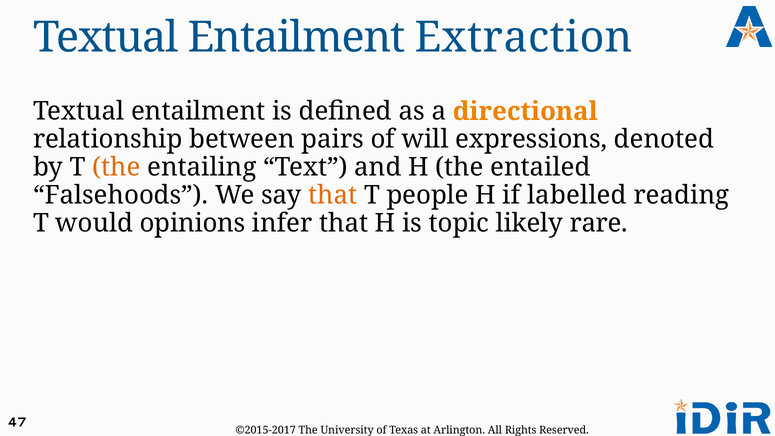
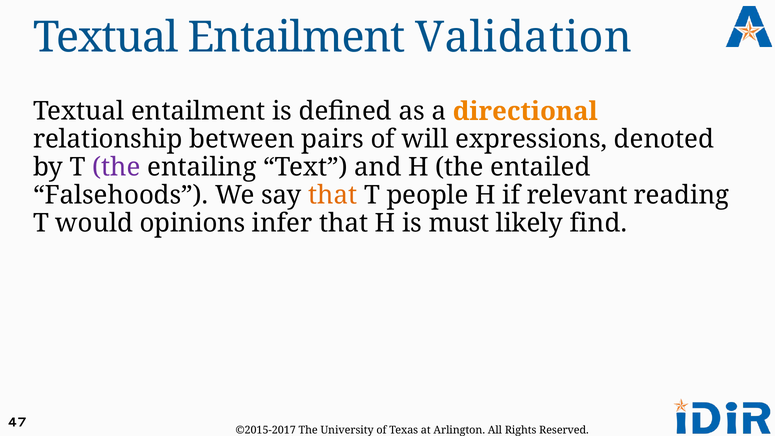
Extraction: Extraction -> Validation
the at (116, 167) colour: orange -> purple
labelled: labelled -> relevant
topic: topic -> must
rare: rare -> find
